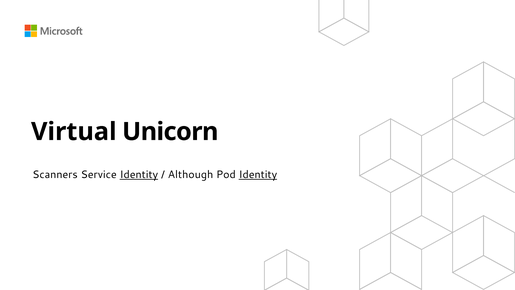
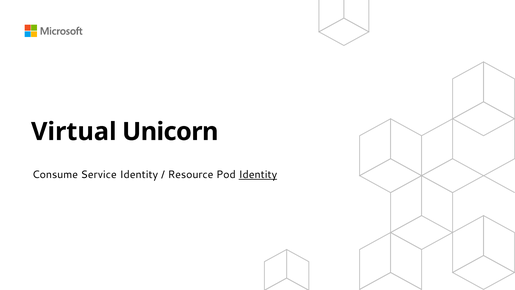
Scanners: Scanners -> Consume
Identity at (139, 175) underline: present -> none
Although: Although -> Resource
